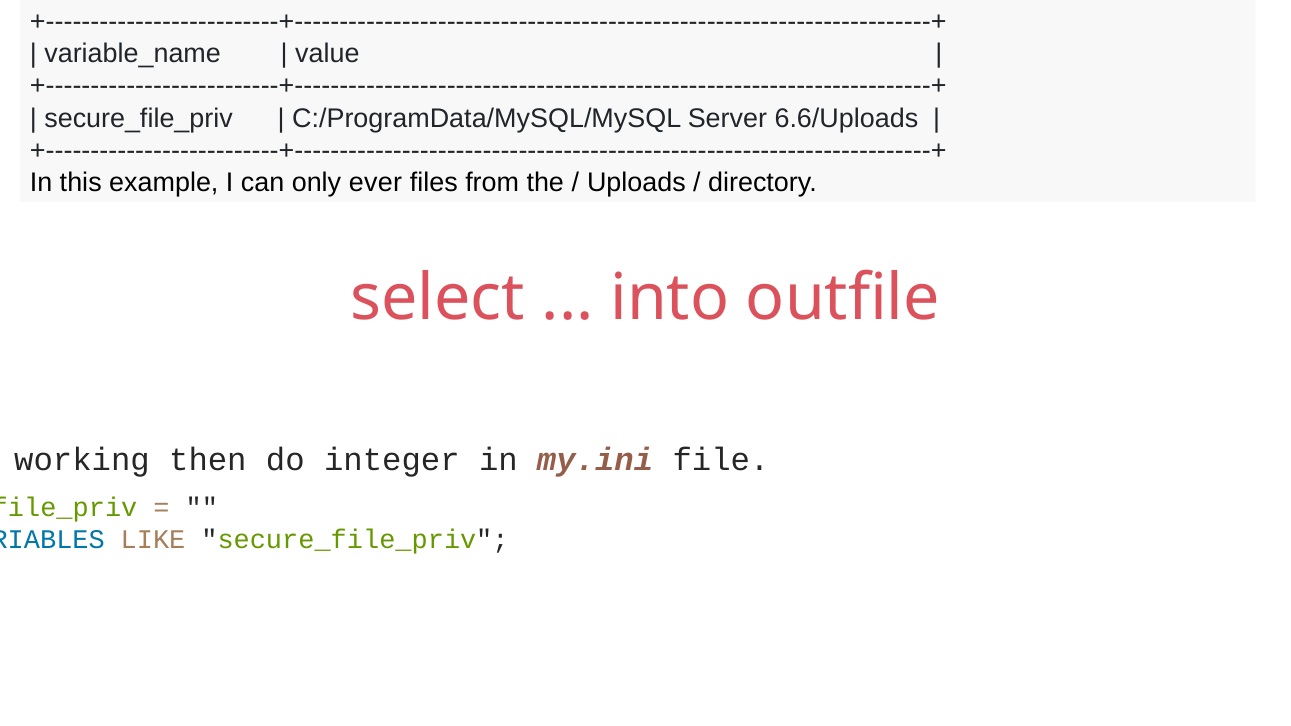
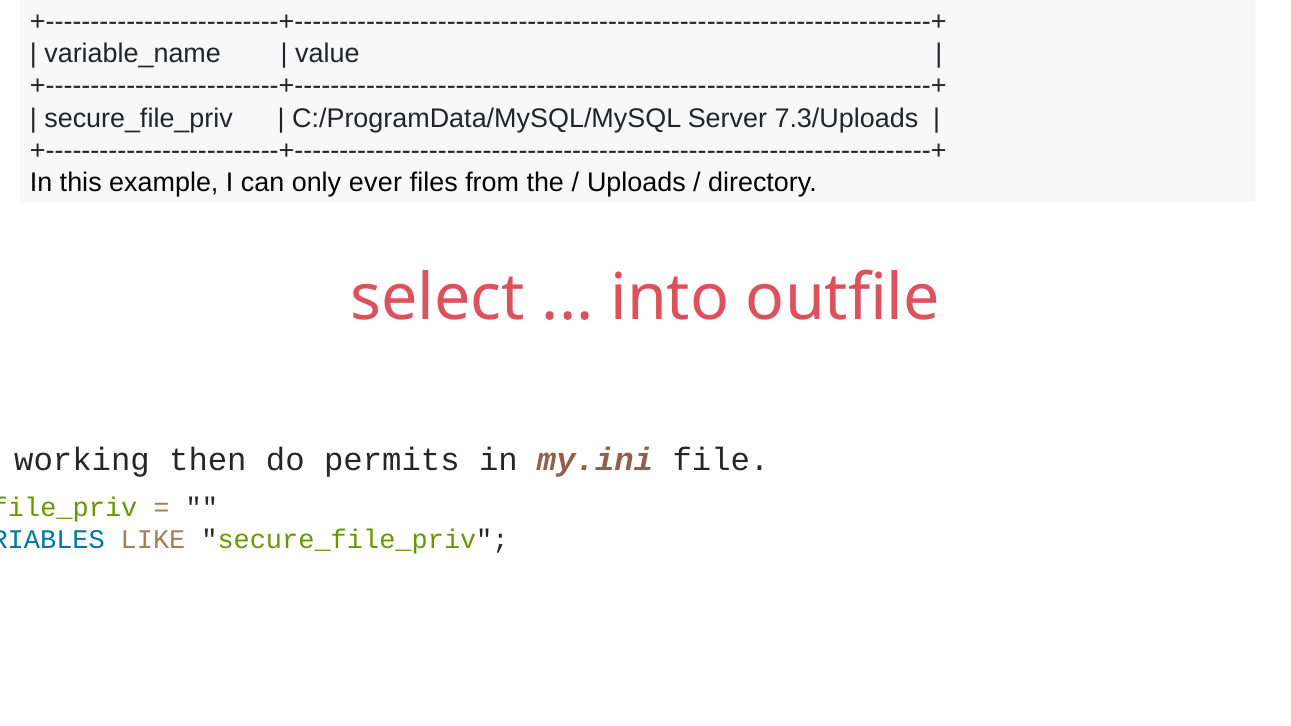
6.6/Uploads: 6.6/Uploads -> 7.3/Uploads
integer: integer -> permits
